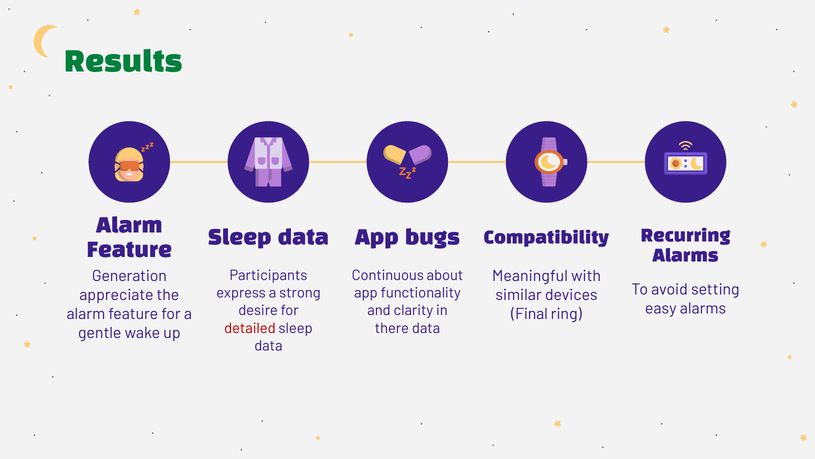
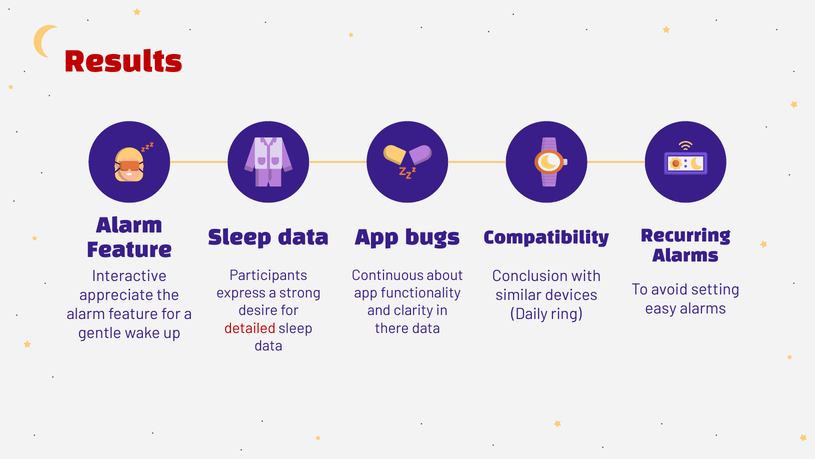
Results colour: green -> red
Generation: Generation -> Interactive
Meaningful: Meaningful -> Conclusion
Final: Final -> Daily
